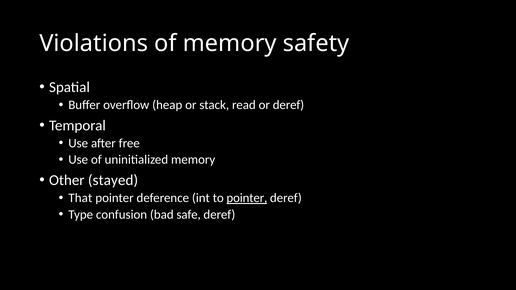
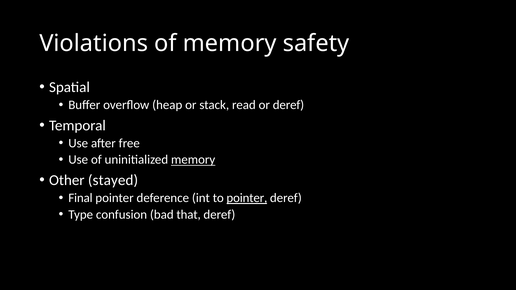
memory at (193, 160) underline: none -> present
That: That -> Final
safe: safe -> that
